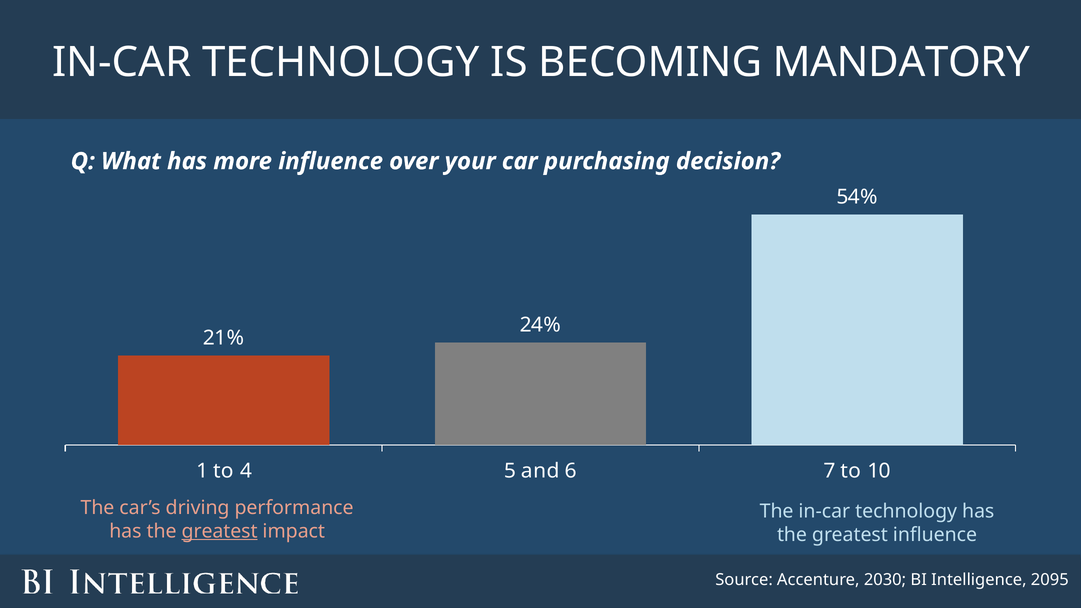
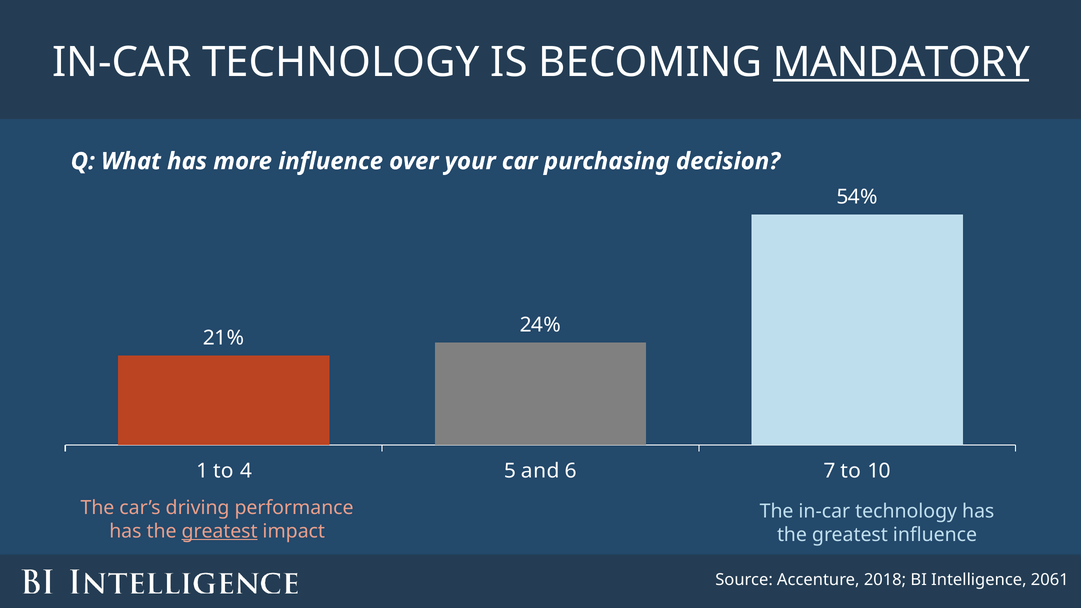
MANDATORY underline: none -> present
2030: 2030 -> 2018
2095: 2095 -> 2061
